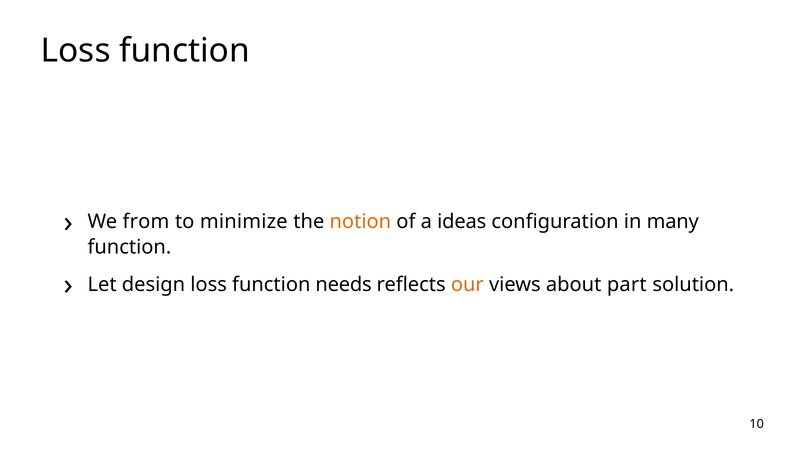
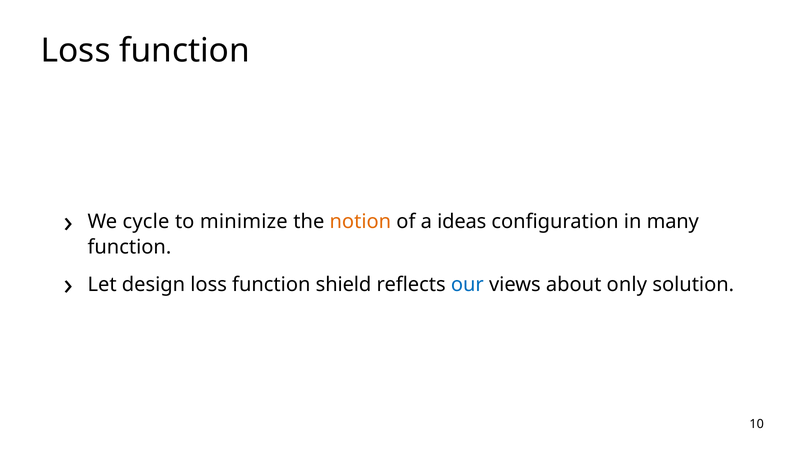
from: from -> cycle
needs: needs -> shield
our colour: orange -> blue
part: part -> only
